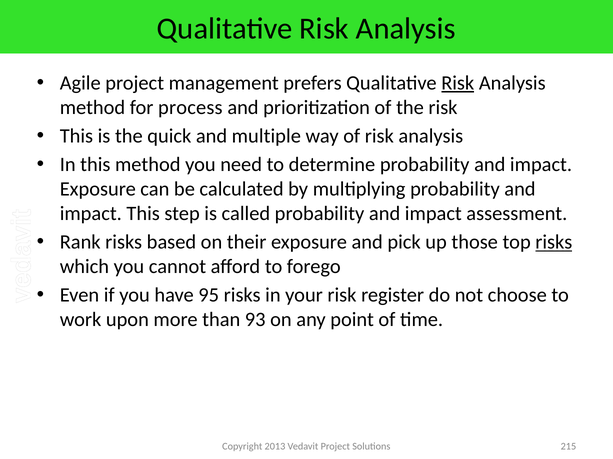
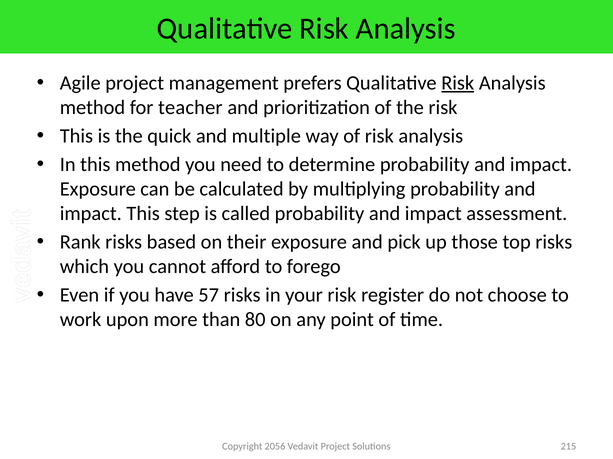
process: process -> teacher
risks at (554, 243) underline: present -> none
95: 95 -> 57
93: 93 -> 80
2013: 2013 -> 2056
